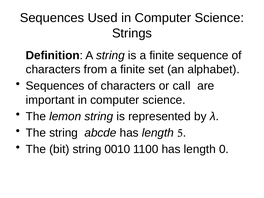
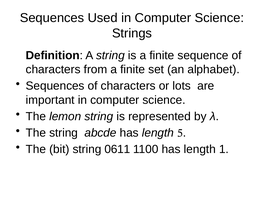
call: call -> lots
0010: 0010 -> 0611
0: 0 -> 1
